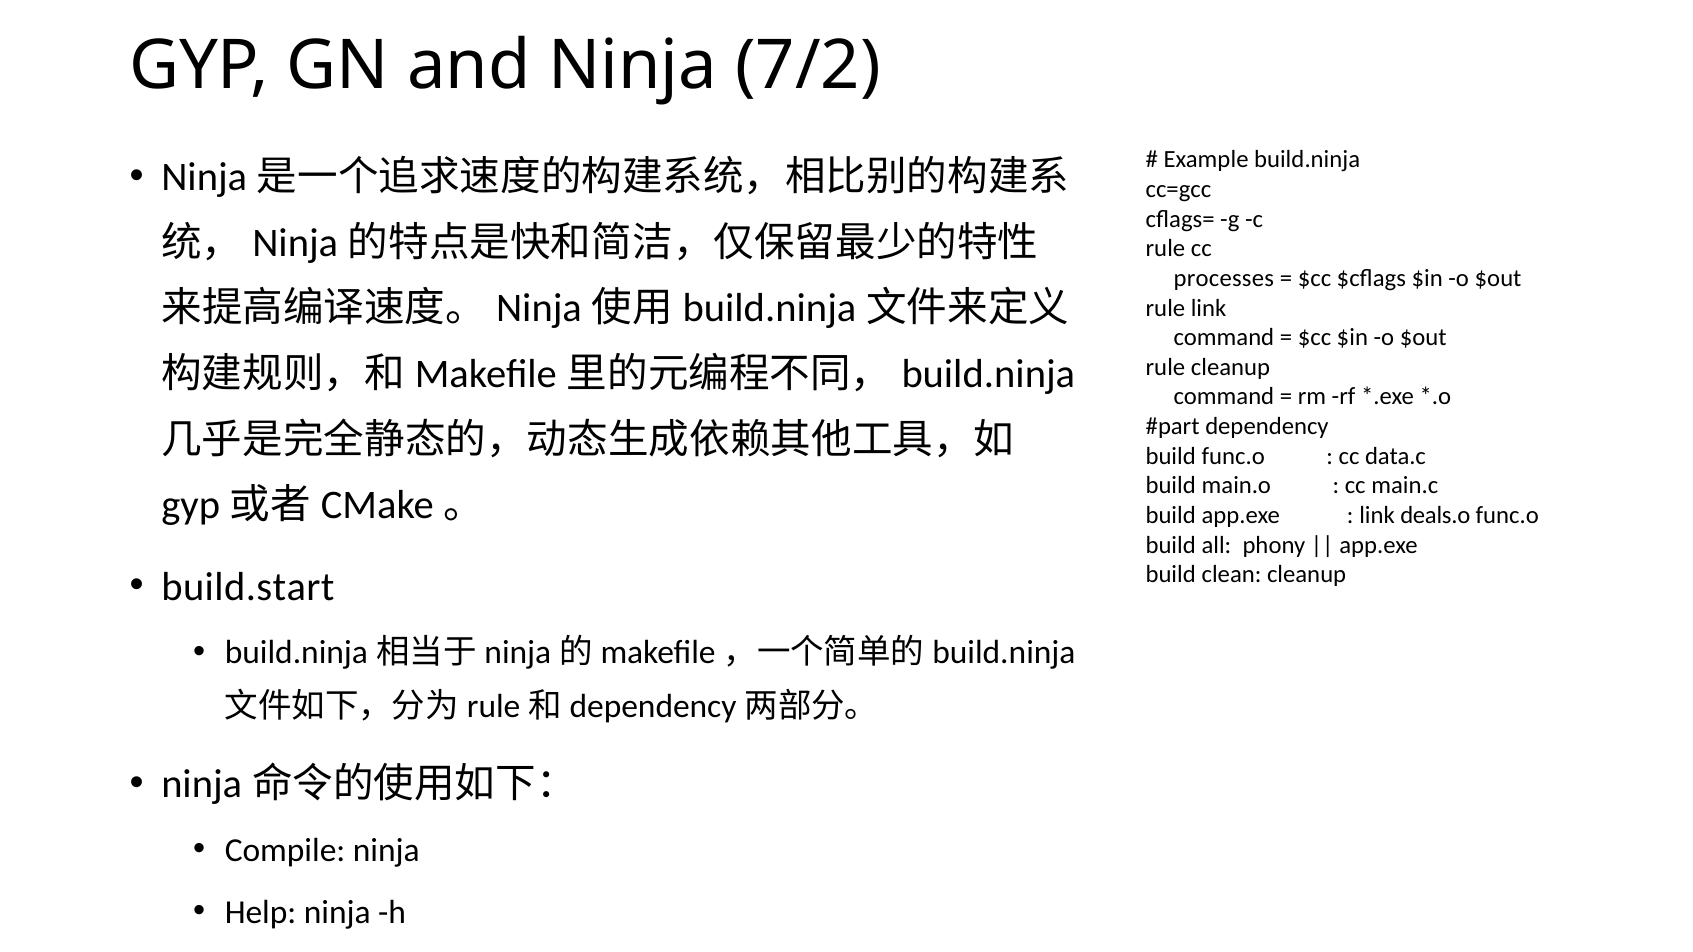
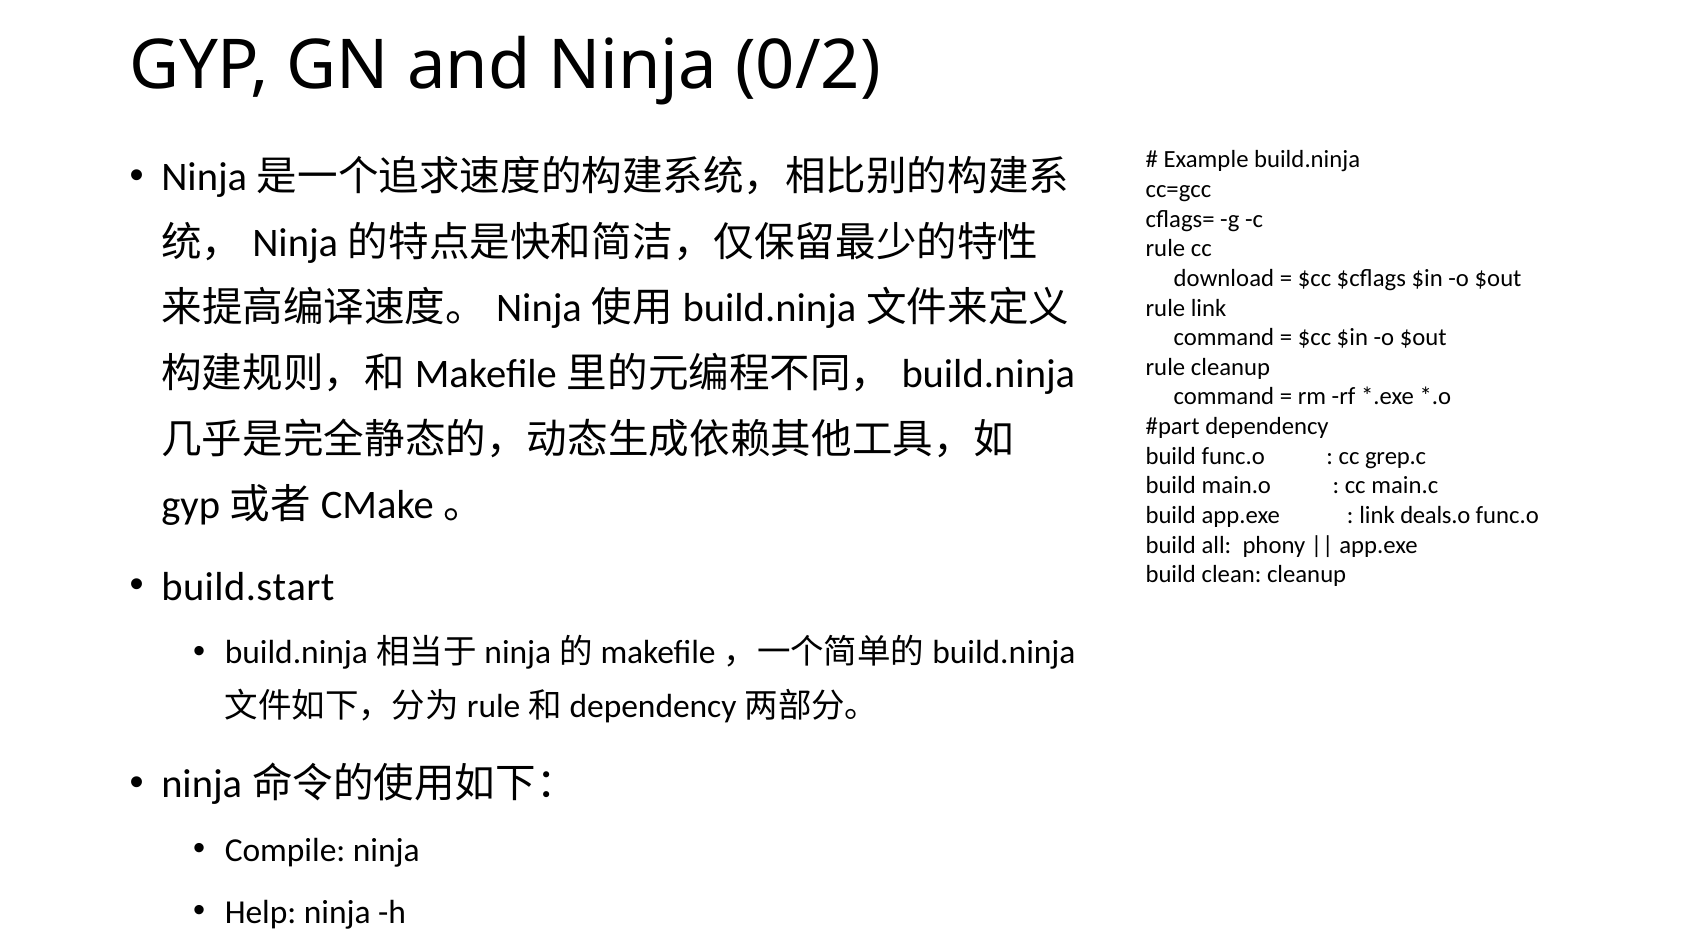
7/2: 7/2 -> 0/2
processes: processes -> download
data.c: data.c -> grep.c
